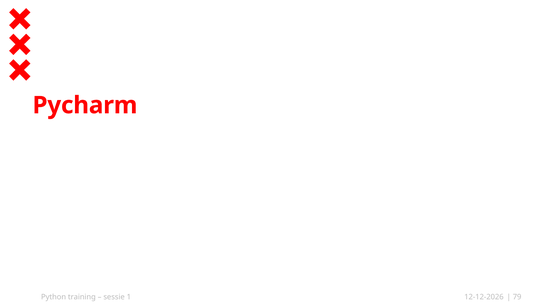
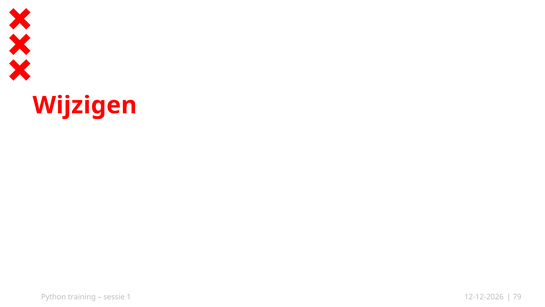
Pycharm: Pycharm -> Wijzigen
